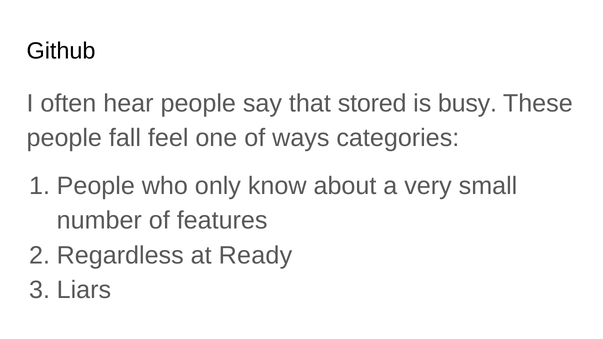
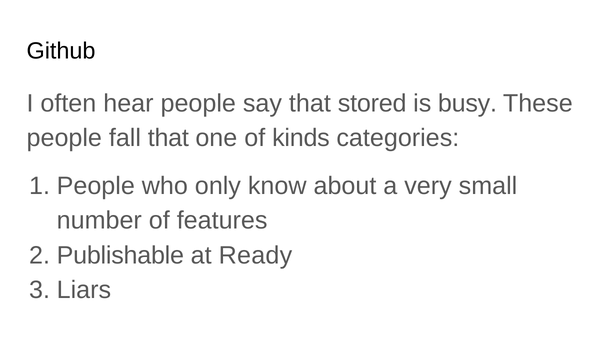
fall feel: feel -> that
ways: ways -> kinds
Regardless: Regardless -> Publishable
